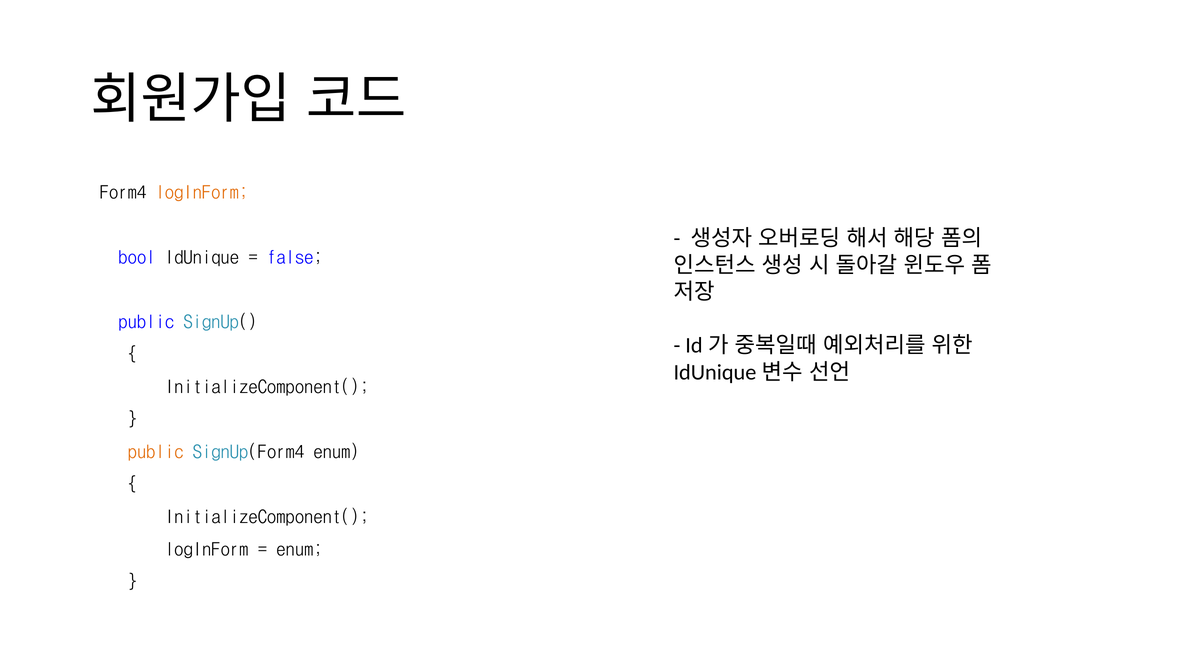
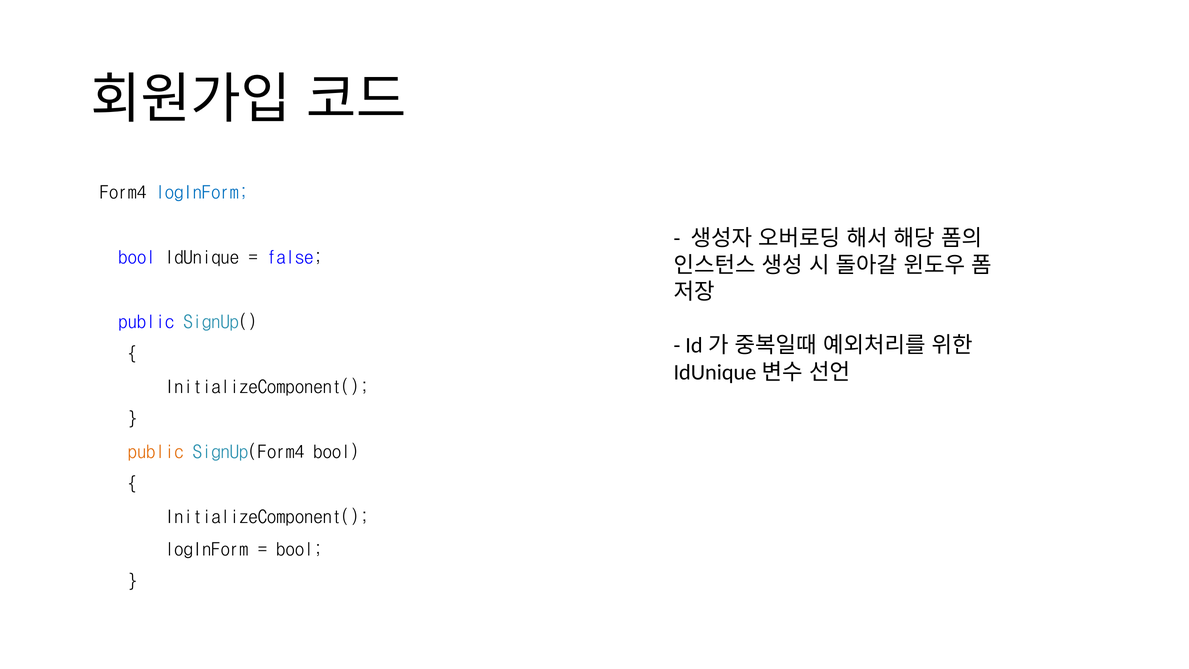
logInForm at (202, 192) colour: orange -> blue
SignUp(Form4 enum: enum -> bool
enum at (300, 550): enum -> bool
